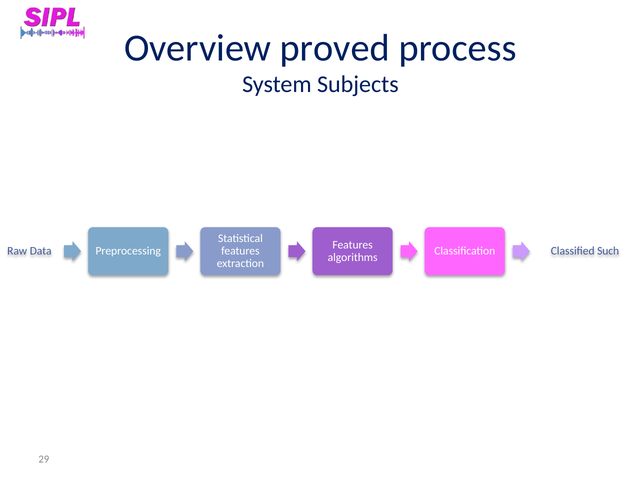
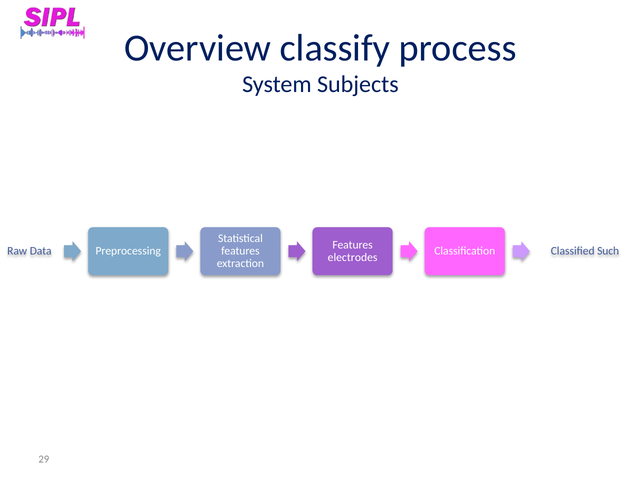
proved: proved -> classify
algorithms: algorithms -> electrodes
